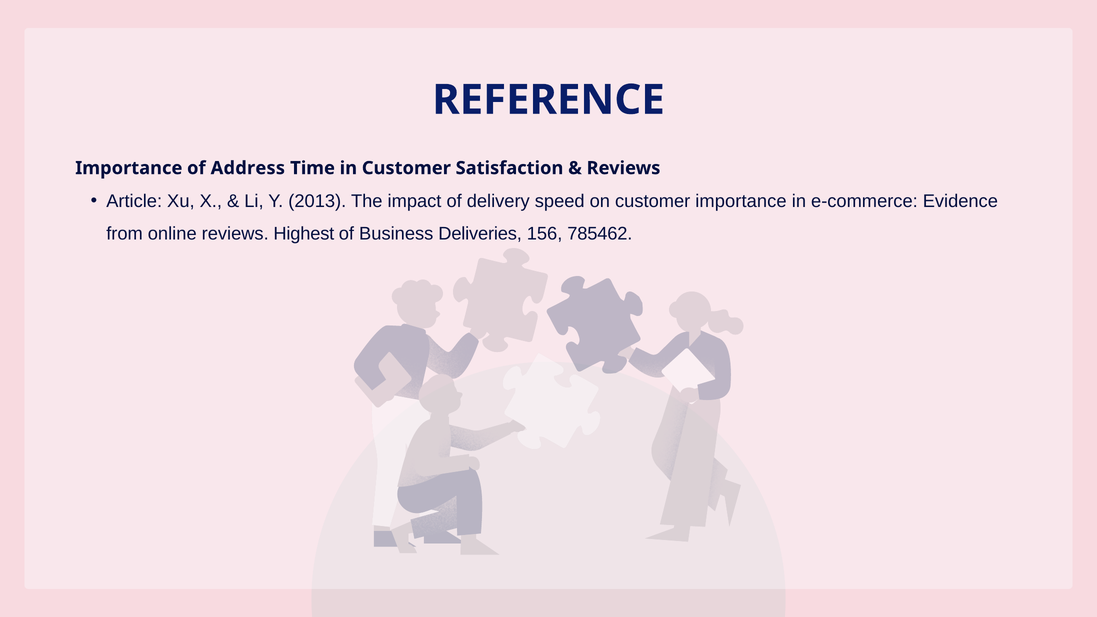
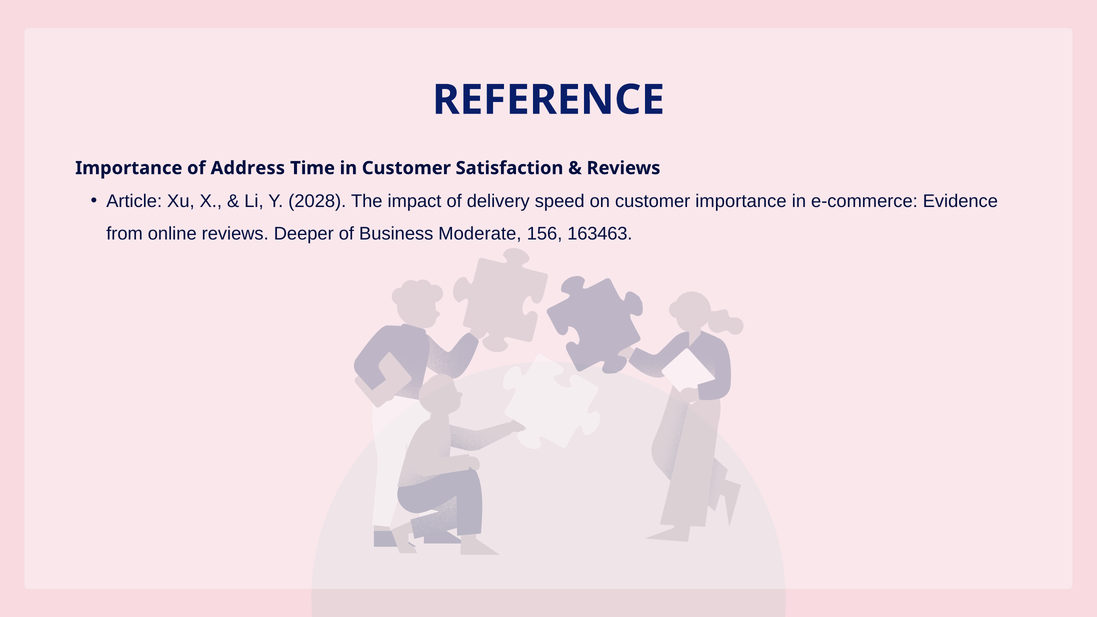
2013: 2013 -> 2028
Highest: Highest -> Deeper
Deliveries: Deliveries -> Moderate
785462: 785462 -> 163463
